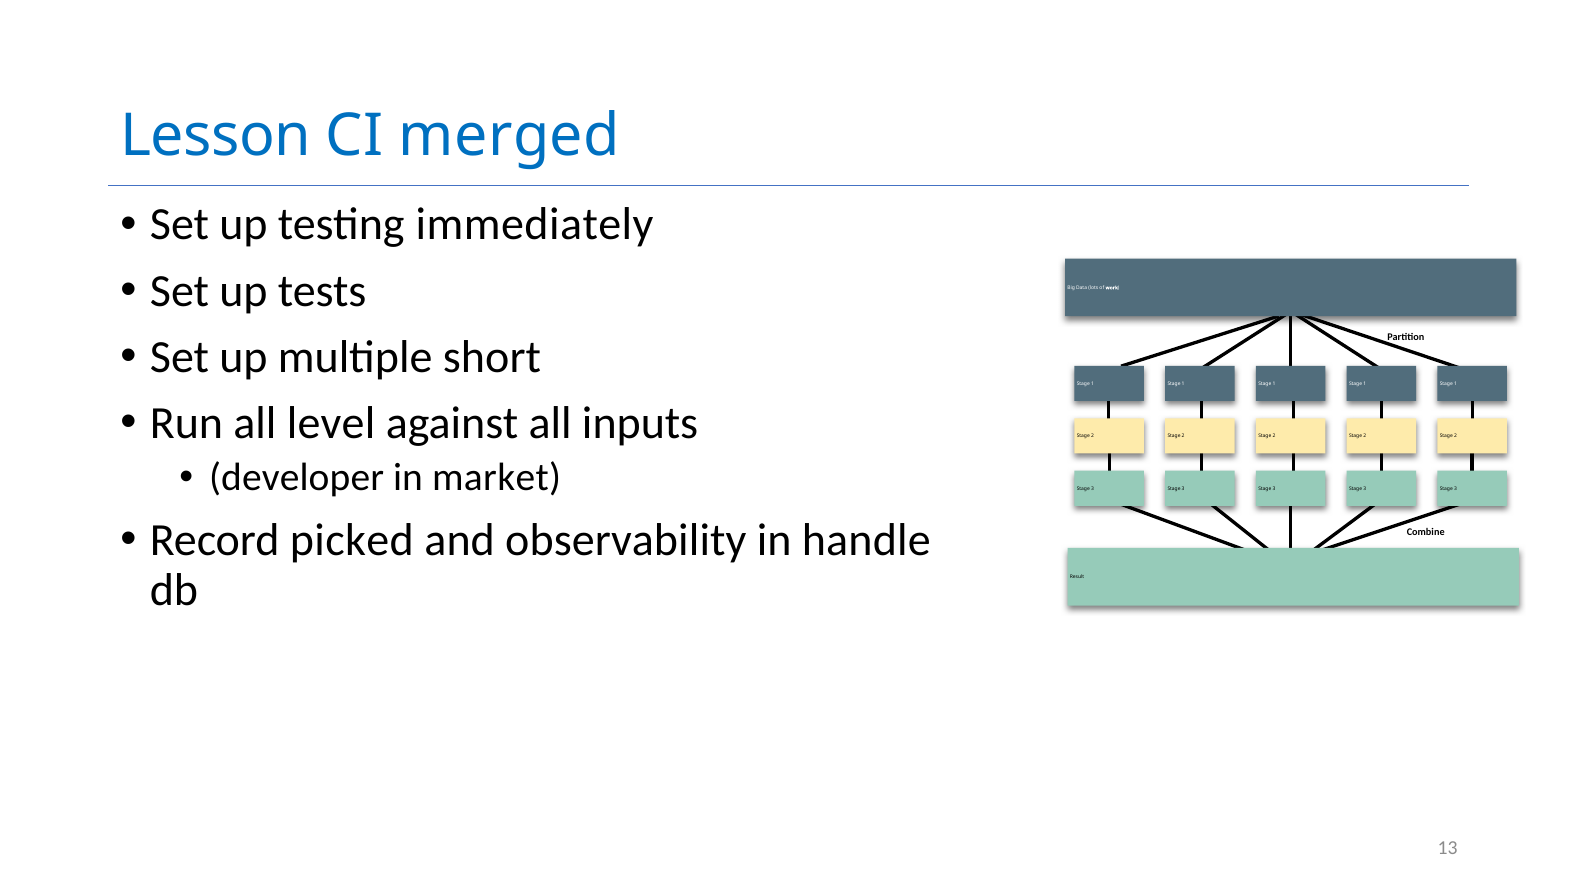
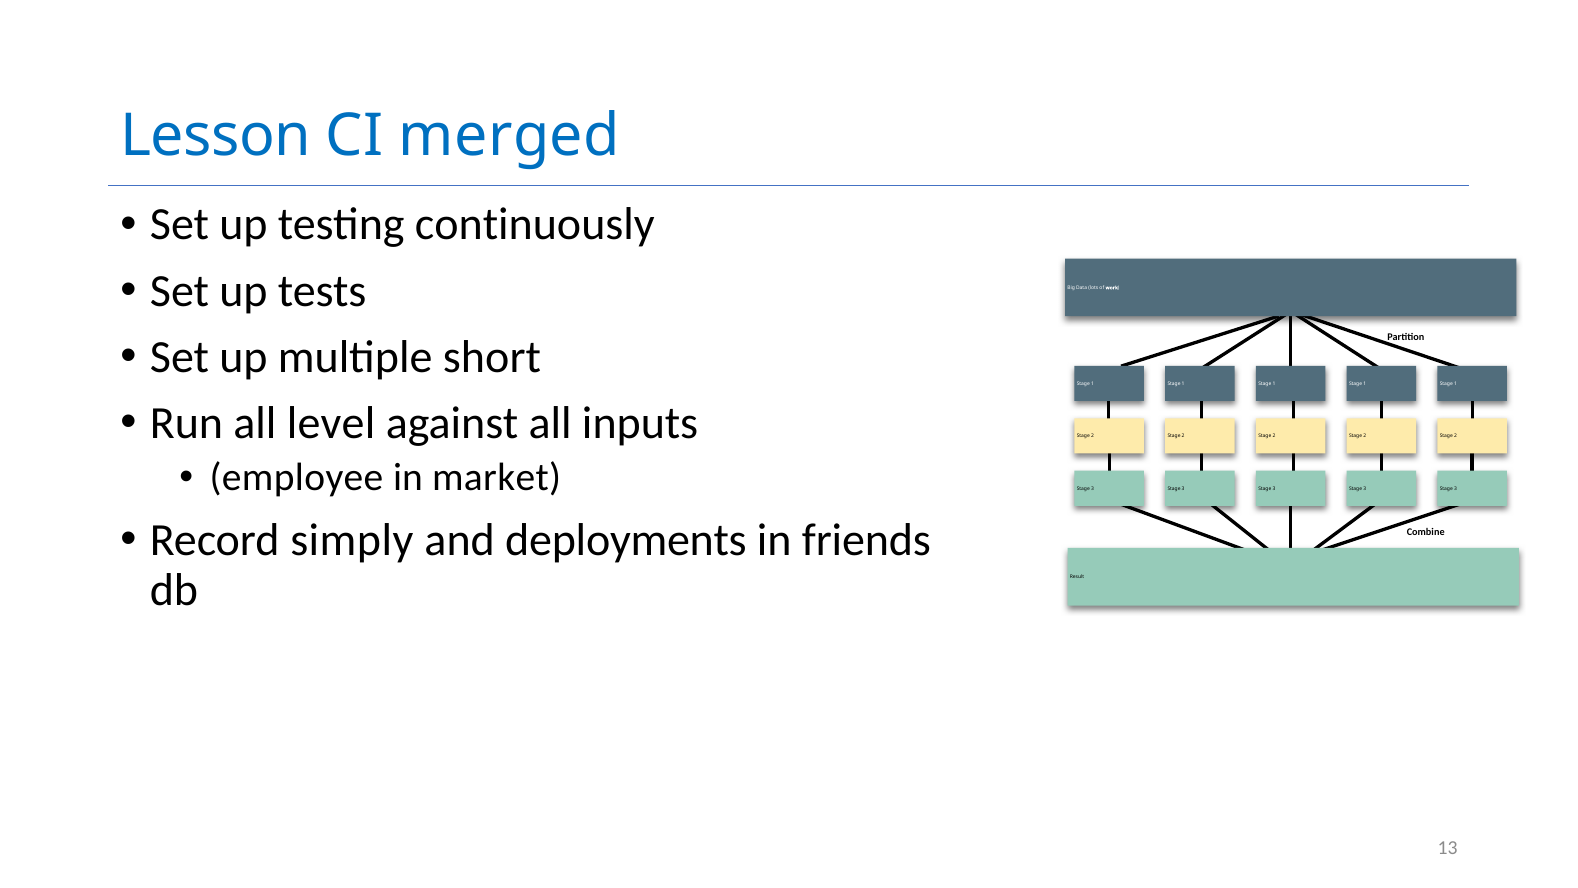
immediately: immediately -> continuously
developer: developer -> employee
picked: picked -> simply
observability: observability -> deployments
handle: handle -> friends
